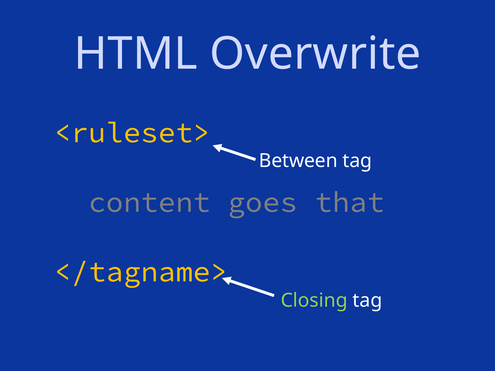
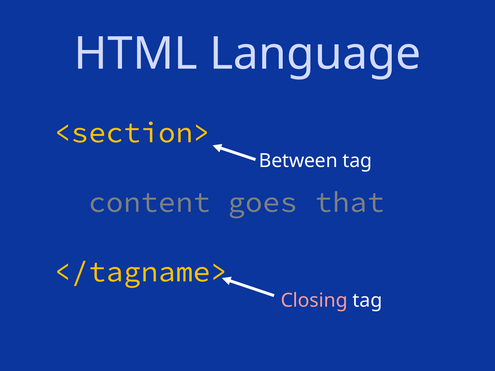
Overwrite: Overwrite -> Language
<ruleset>: <ruleset> -> <section>
Closing colour: light green -> pink
